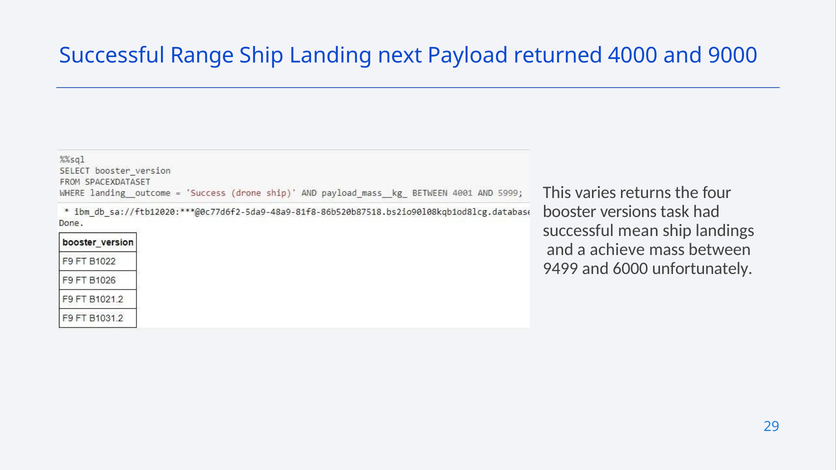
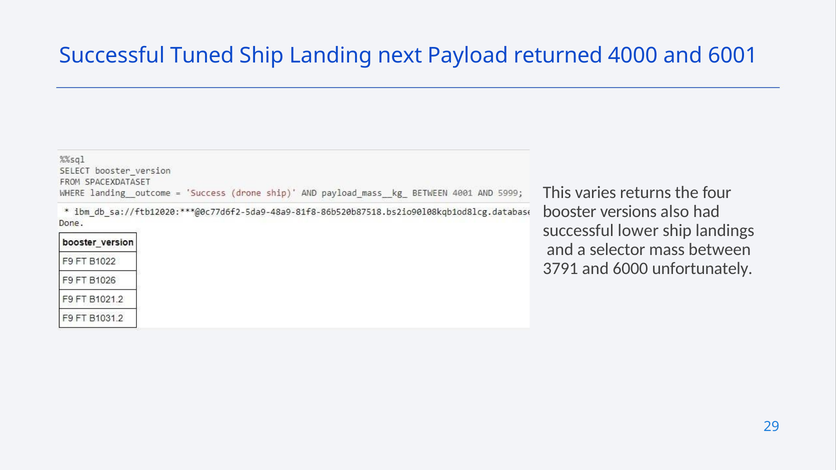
Range: Range -> Tuned
9000: 9000 -> 6001
task: task -> also
mean: mean -> lower
achieve: achieve -> selector
9499: 9499 -> 3791
